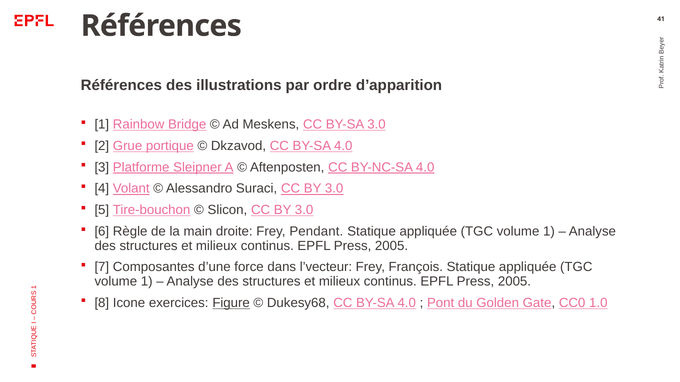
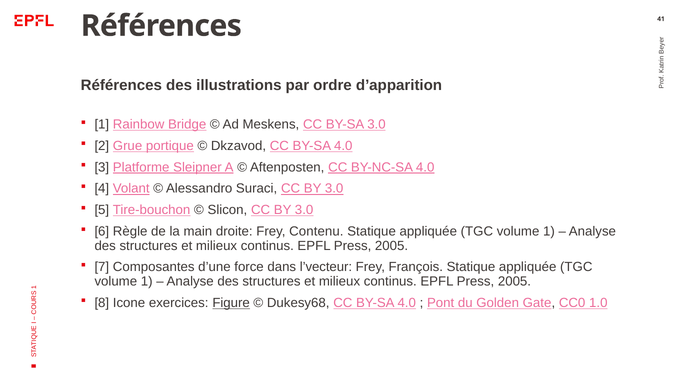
Pendant: Pendant -> Contenu
